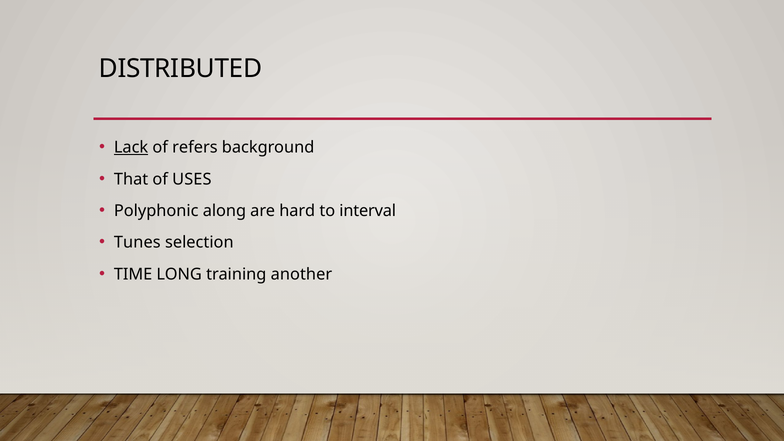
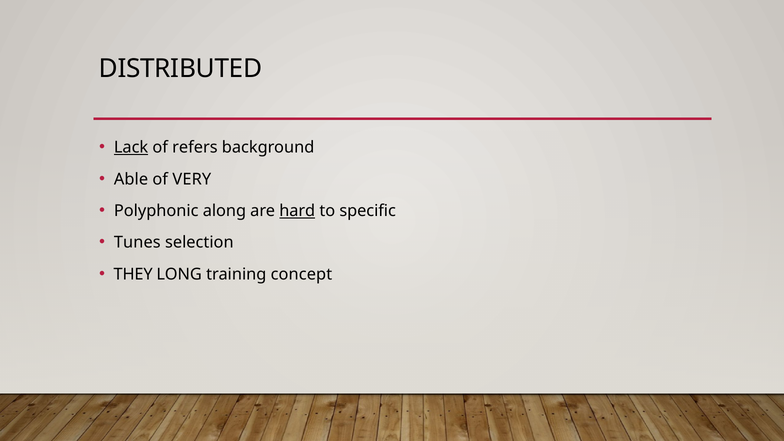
That: That -> Able
USES: USES -> VERY
hard underline: none -> present
interval: interval -> specific
TIME: TIME -> THEY
another: another -> concept
